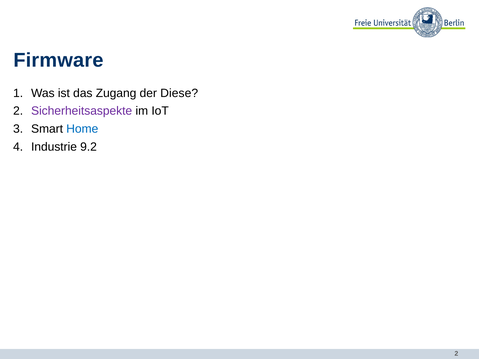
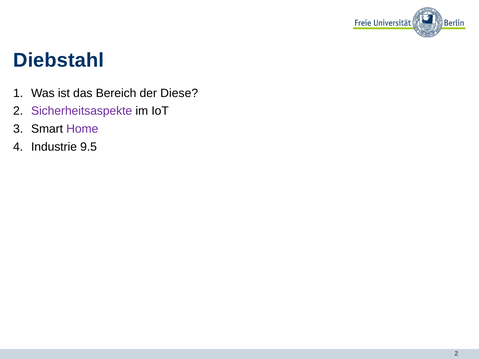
Firmware: Firmware -> Diebstahl
Zugang: Zugang -> Bereich
Home colour: blue -> purple
9.2: 9.2 -> 9.5
